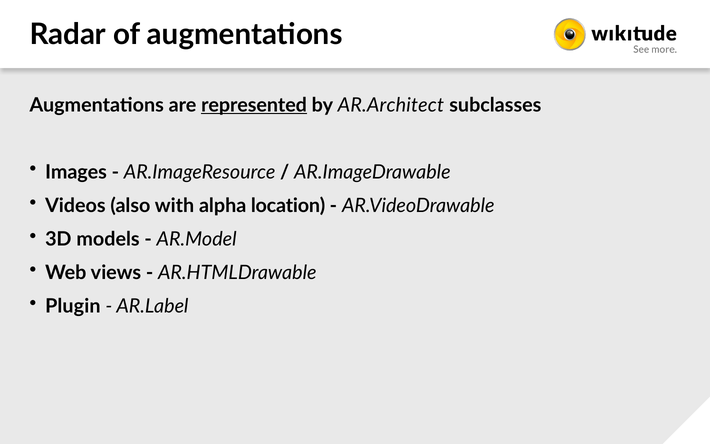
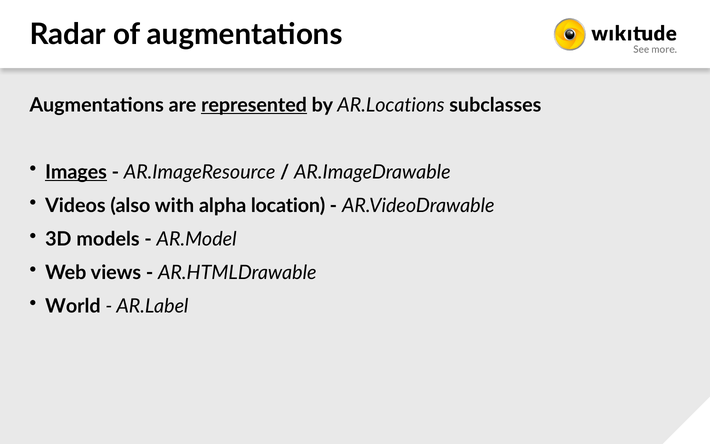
AR.Architect: AR.Architect -> AR.Locations
Images underline: none -> present
Plugin: Plugin -> World
